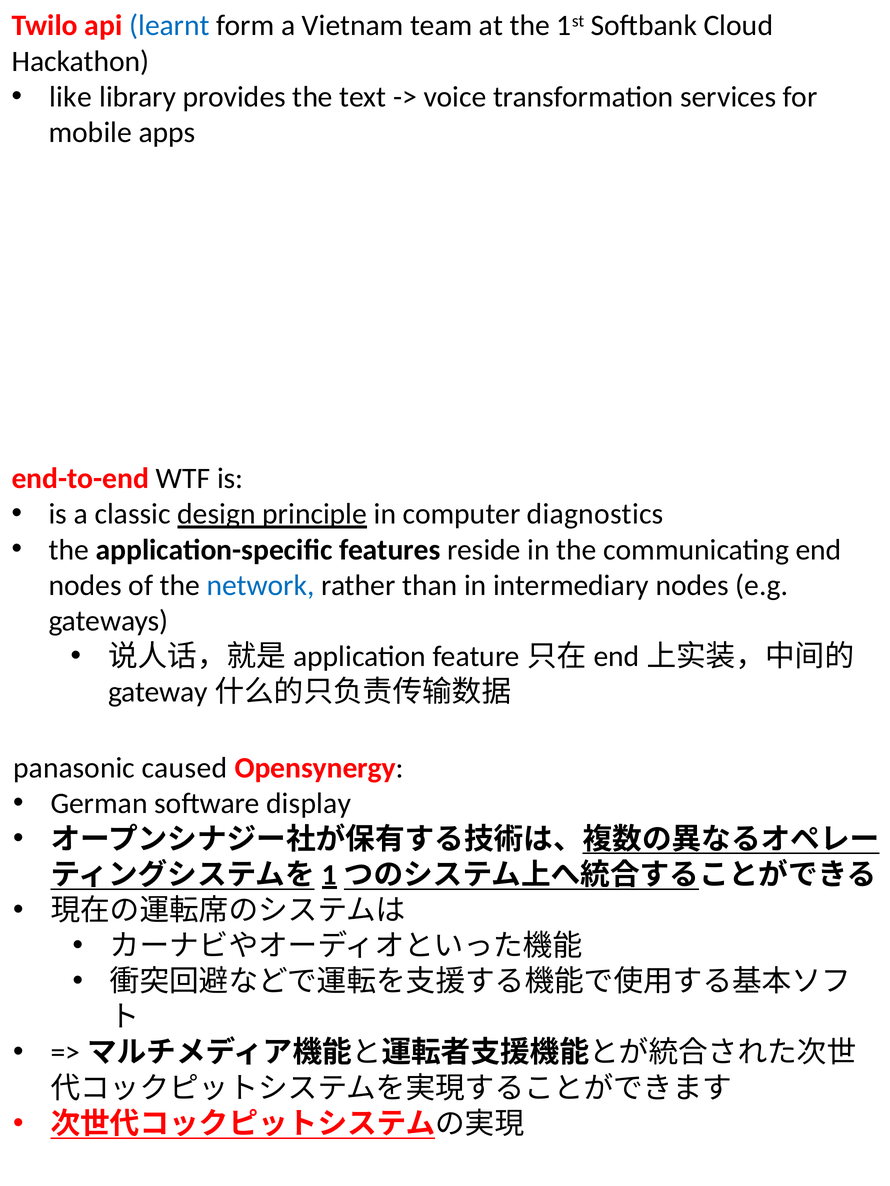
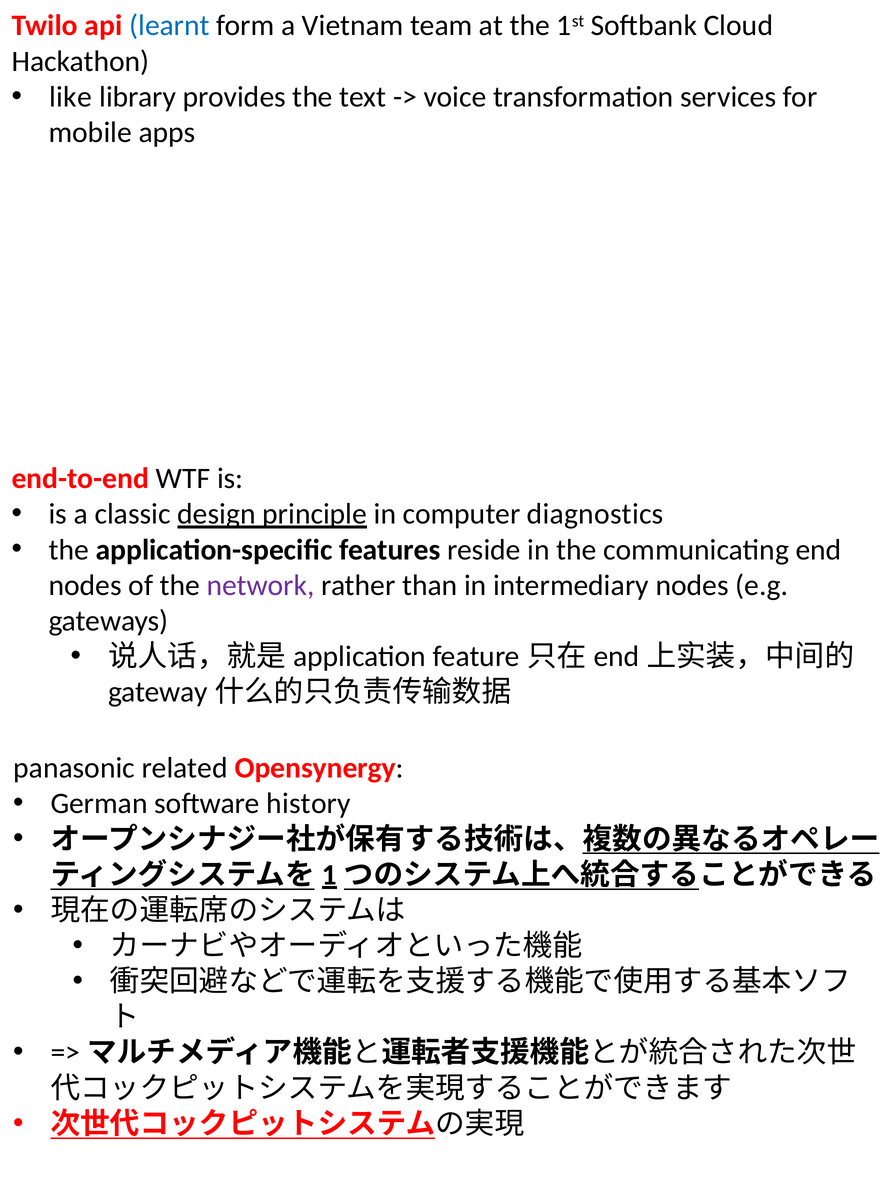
network colour: blue -> purple
caused: caused -> related
display: display -> history
